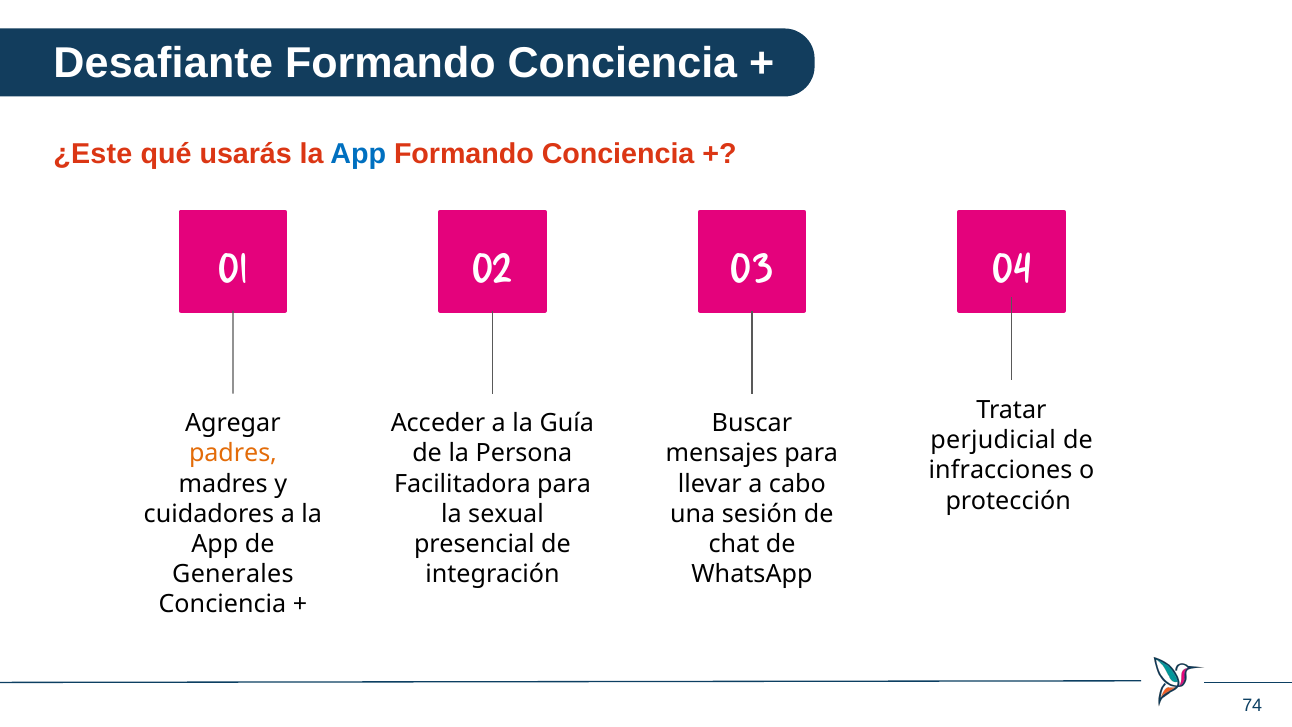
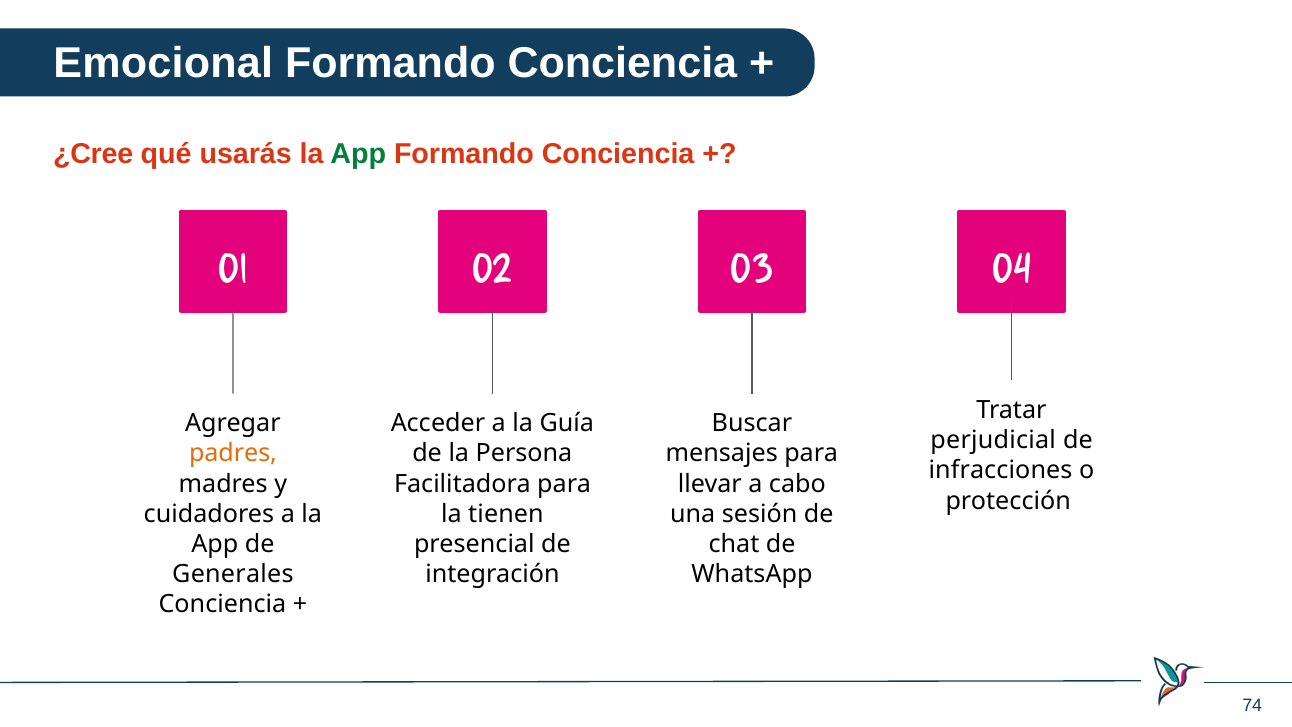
Desafiante: Desafiante -> Emocional
¿Este: ¿Este -> ¿Cree
App at (358, 154) colour: blue -> green
sexual: sexual -> tienen
